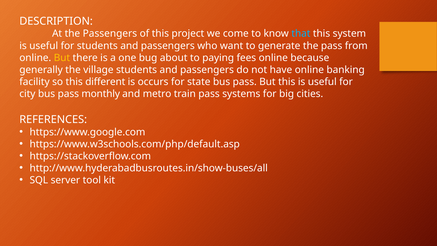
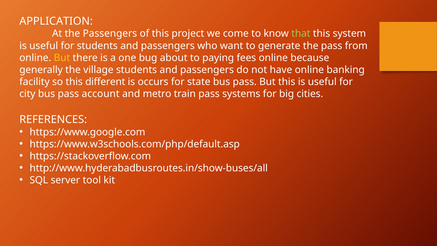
DESCRIPTION: DESCRIPTION -> APPLICATION
that colour: light blue -> light green
monthly: monthly -> account
